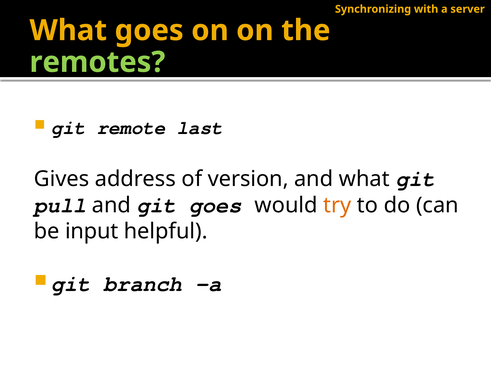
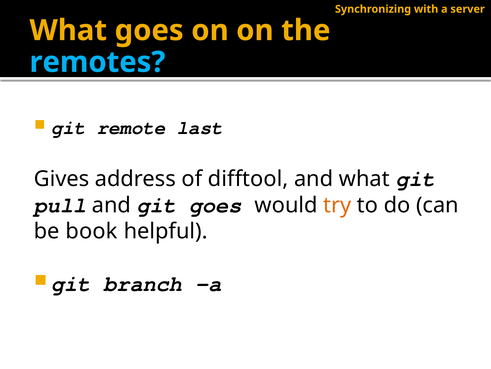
remotes colour: light green -> light blue
version: version -> difftool
input: input -> book
